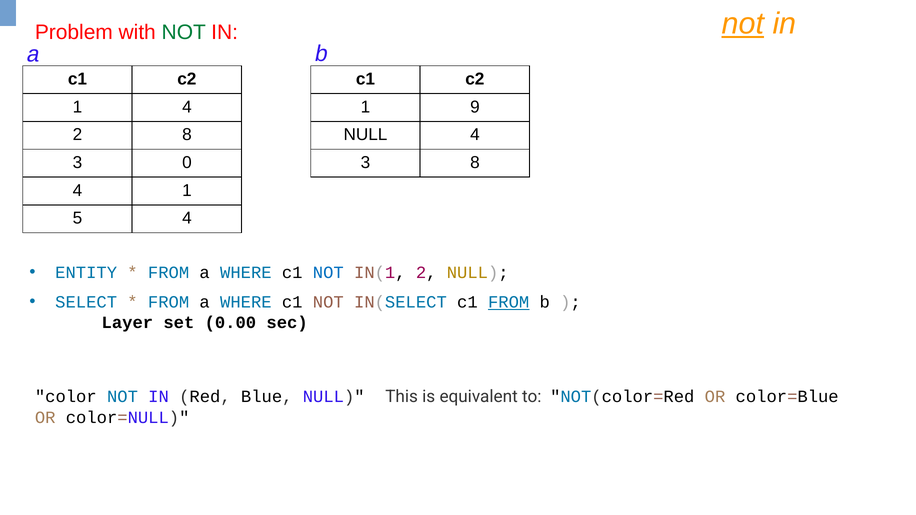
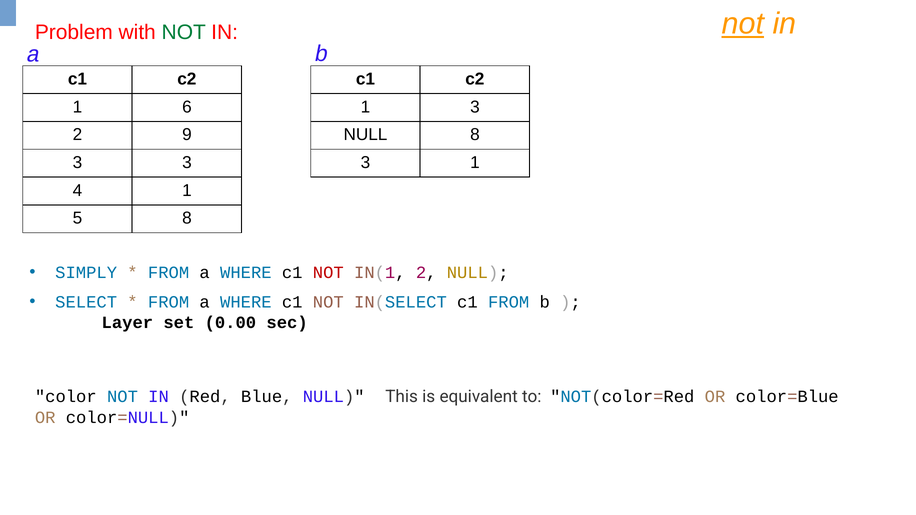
1 4: 4 -> 6
1 9: 9 -> 3
2 8: 8 -> 9
NULL 4: 4 -> 8
3 0: 0 -> 3
3 8: 8 -> 1
5 4: 4 -> 8
ENTITY: ENTITY -> SIMPLY
NOT at (328, 272) colour: blue -> red
FROM at (509, 302) underline: present -> none
